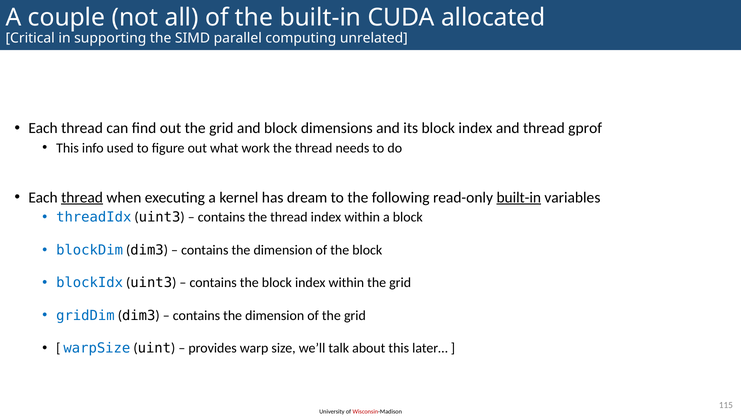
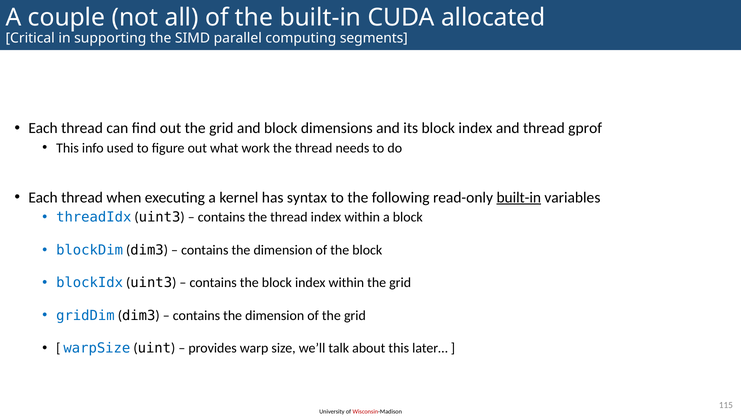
unrelated: unrelated -> segments
thread at (82, 197) underline: present -> none
dream: dream -> syntax
